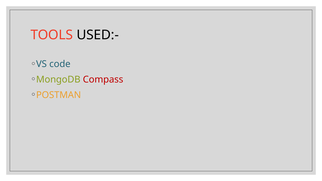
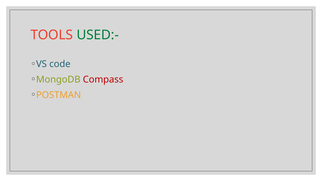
USED:- colour: black -> green
